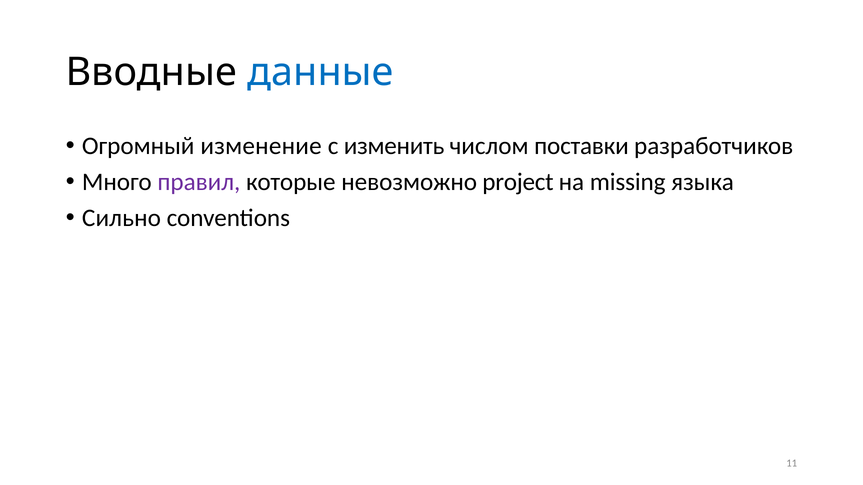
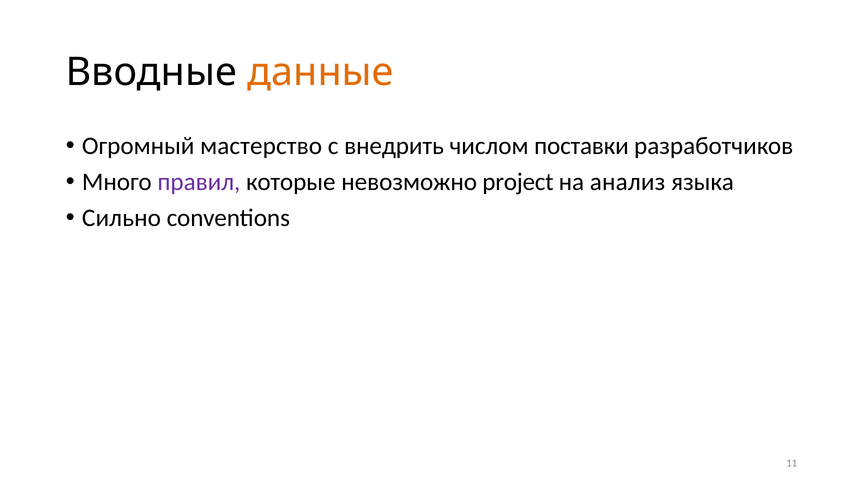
данные colour: blue -> orange
изменение: изменение -> мастерство
изменить: изменить -> внедрить
missing: missing -> анализ
